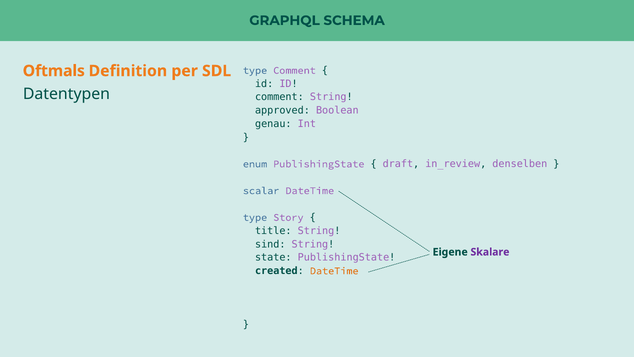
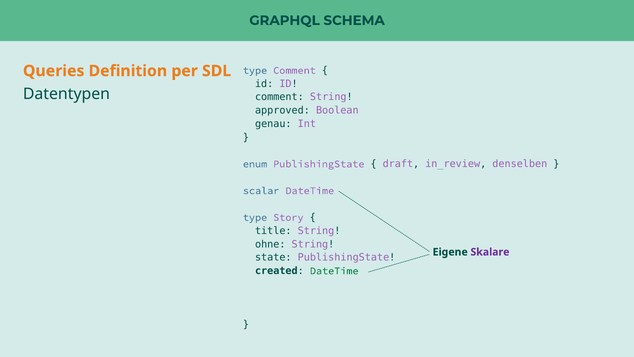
Oftmals: Oftmals -> Queries
sind: sind -> ohne
DateTime at (334, 271) colour: orange -> green
